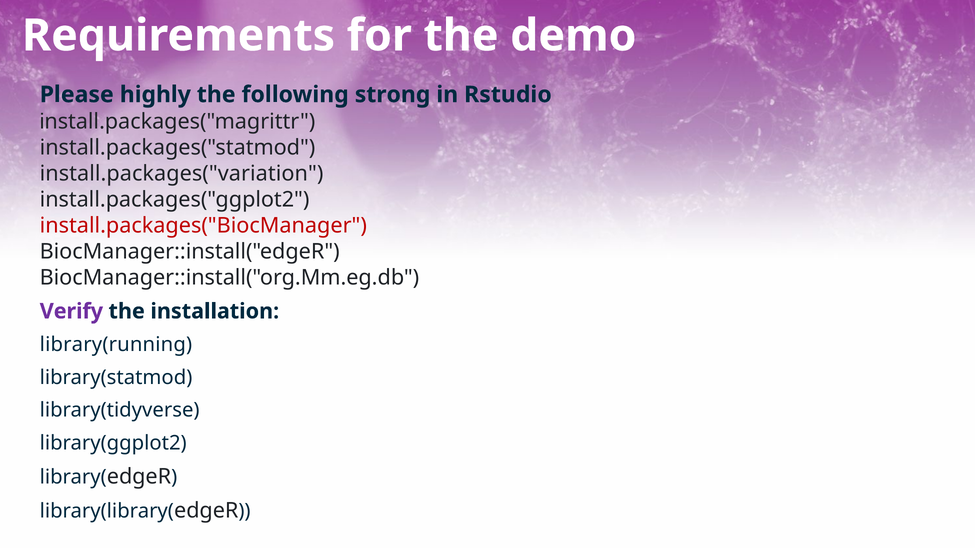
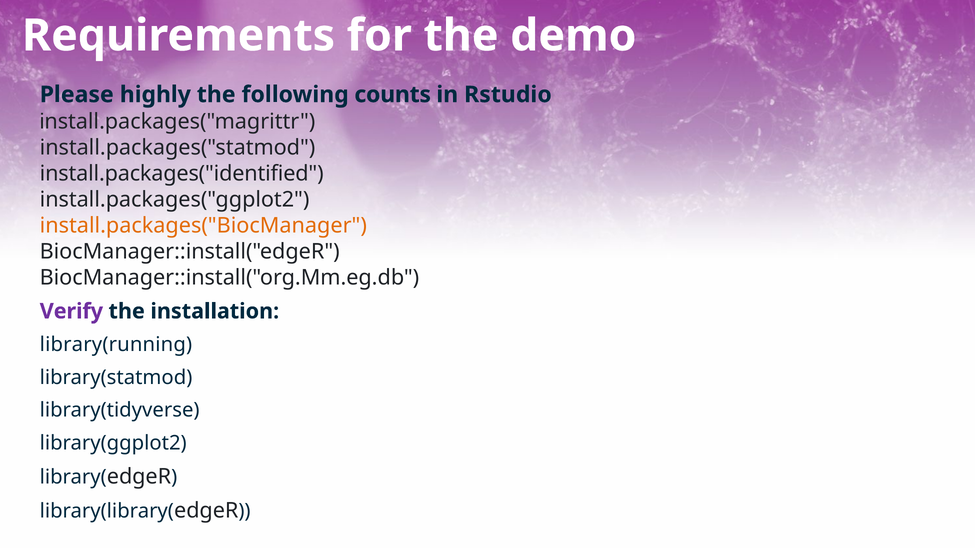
strong: strong -> counts
install.packages("variation: install.packages("variation -> install.packages("identified
install.packages("BiocManager colour: red -> orange
